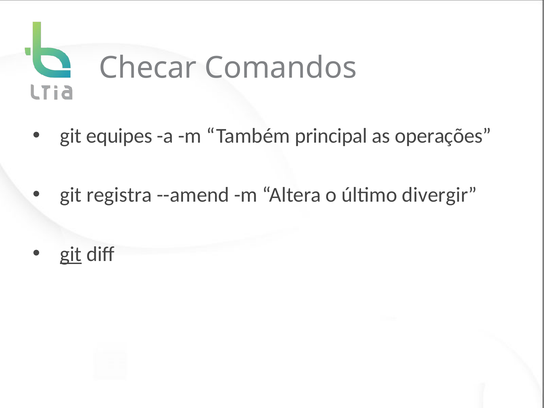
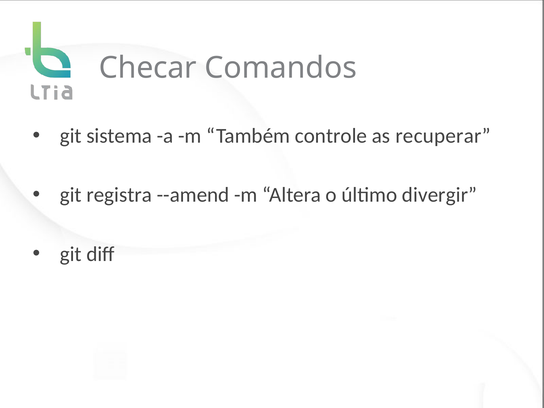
equipes: equipes -> sistema
principal: principal -> controle
operações: operações -> recuperar
git at (71, 254) underline: present -> none
